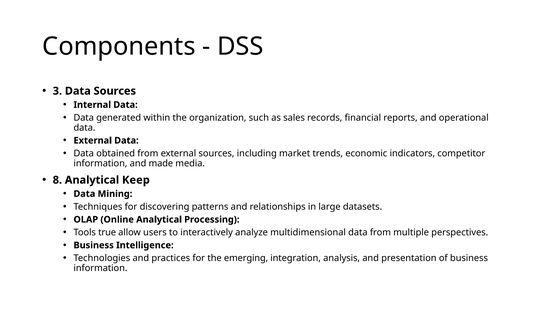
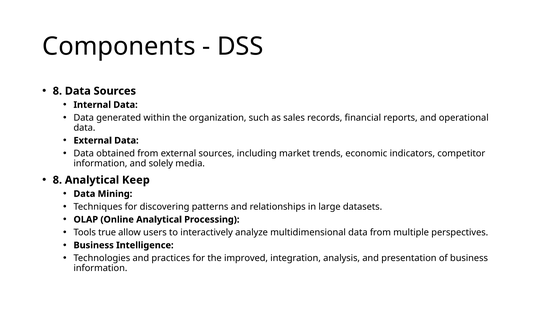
3 at (57, 91): 3 -> 8
made: made -> solely
emerging: emerging -> improved
